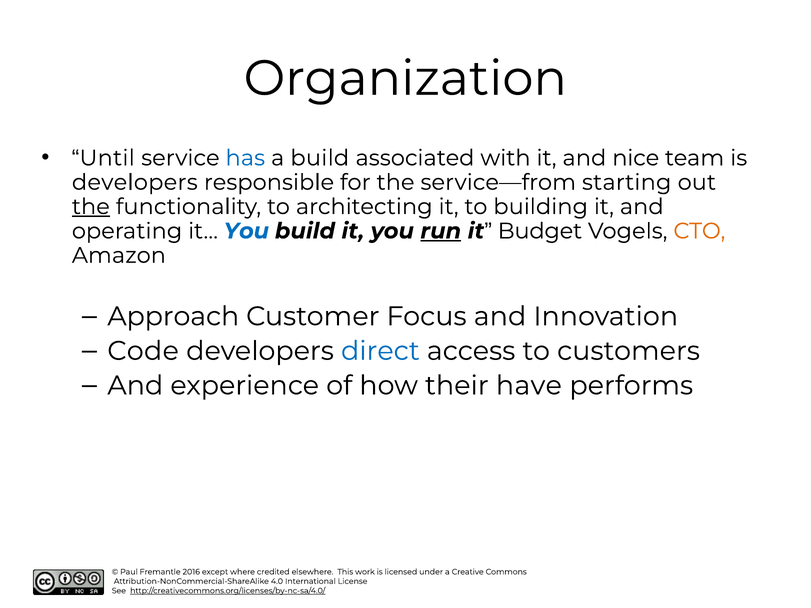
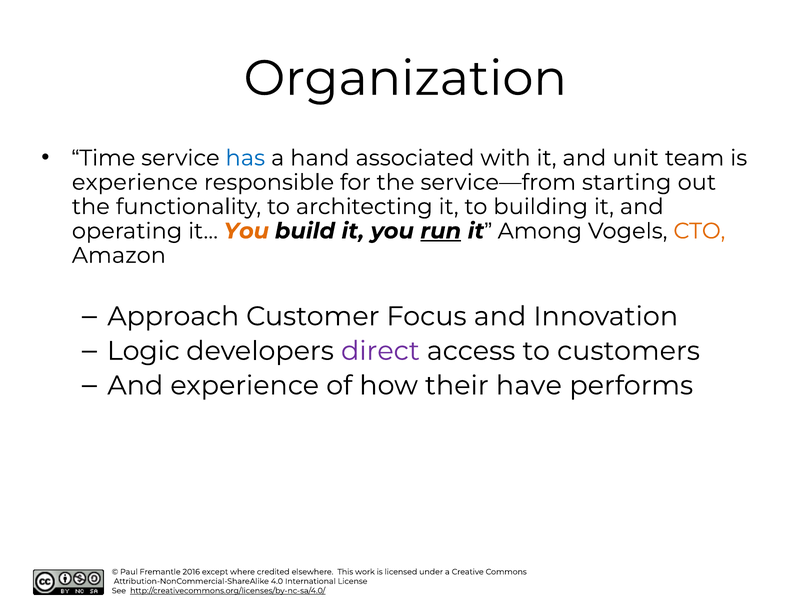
Until: Until -> Time
a build: build -> hand
nice: nice -> unit
developers at (135, 182): developers -> experience
the at (91, 207) underline: present -> none
You at (246, 231) colour: blue -> orange
Budget: Budget -> Among
Code: Code -> Logic
direct colour: blue -> purple
